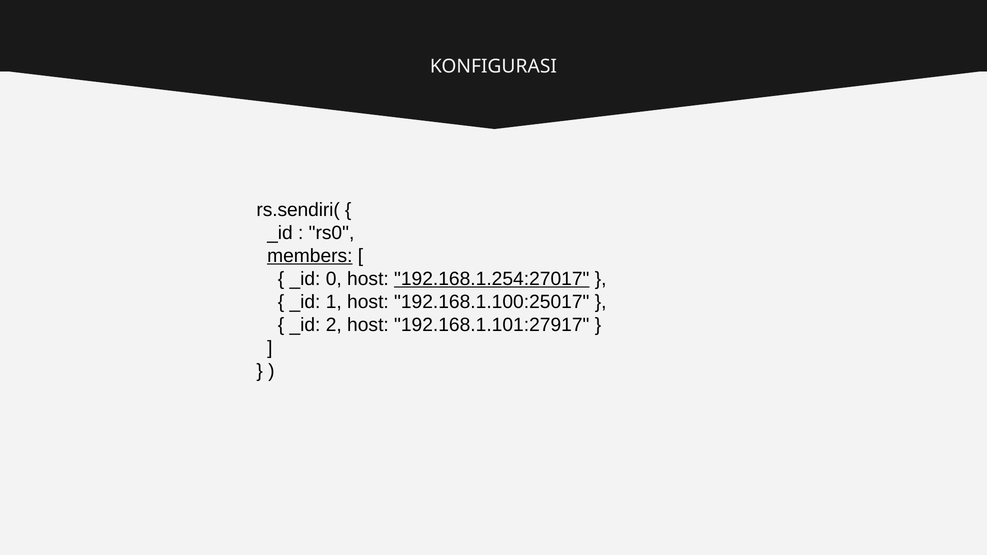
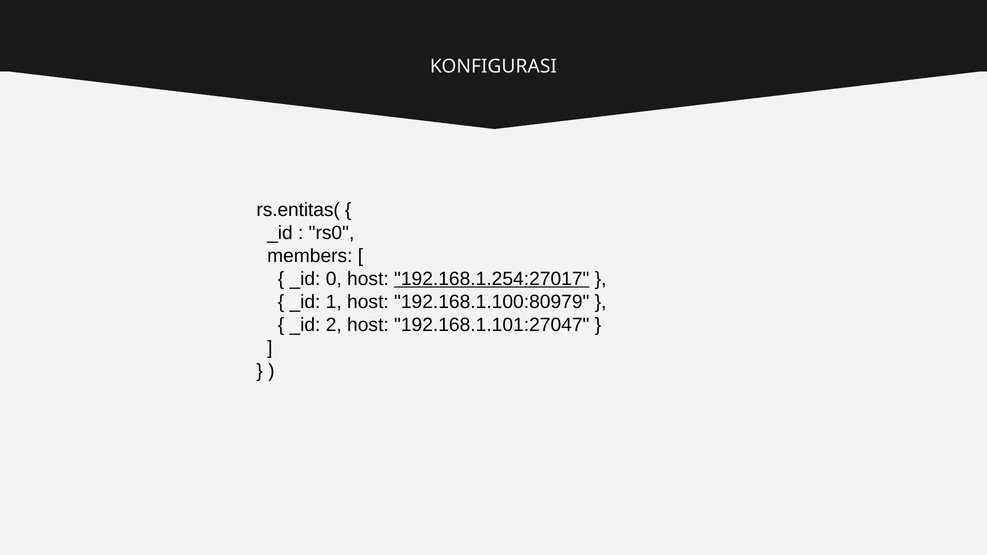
rs.sendiri(: rs.sendiri( -> rs.entitas(
members underline: present -> none
192.168.1.100:25017: 192.168.1.100:25017 -> 192.168.1.100:80979
192.168.1.101:27917: 192.168.1.101:27917 -> 192.168.1.101:27047
